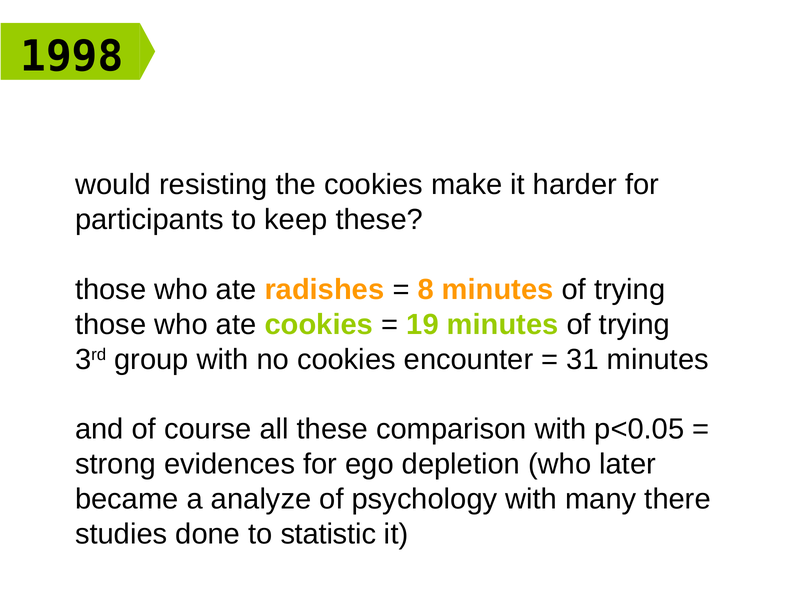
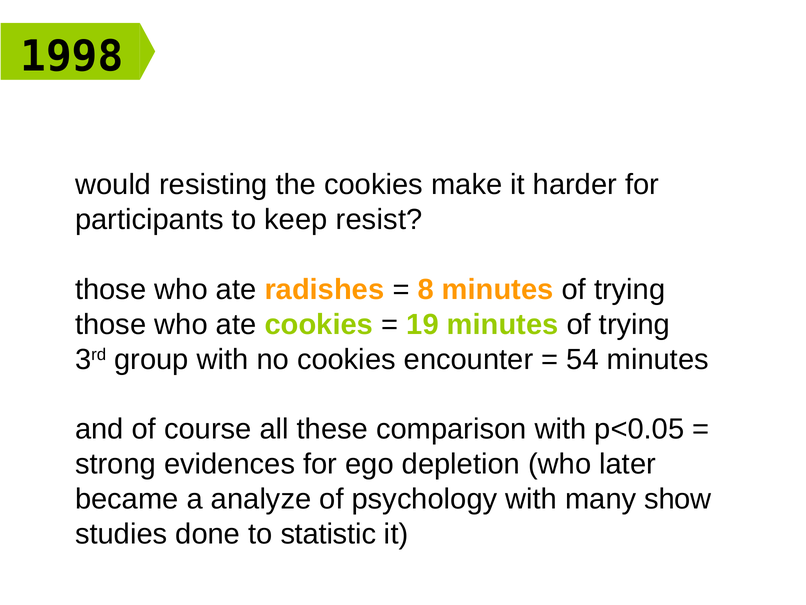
keep these: these -> resist
31: 31 -> 54
there: there -> show
